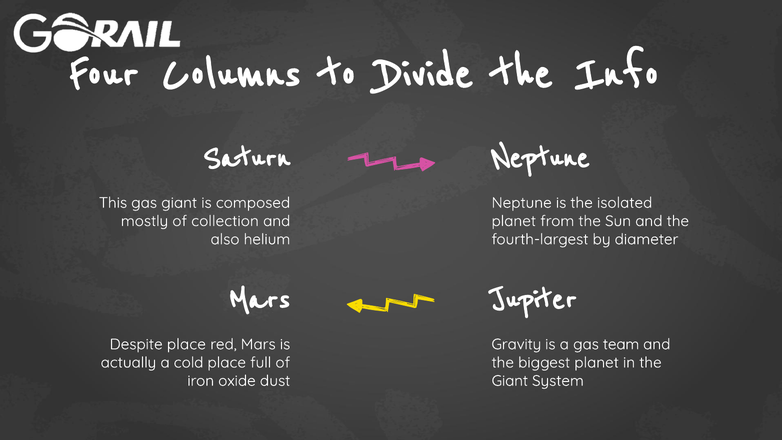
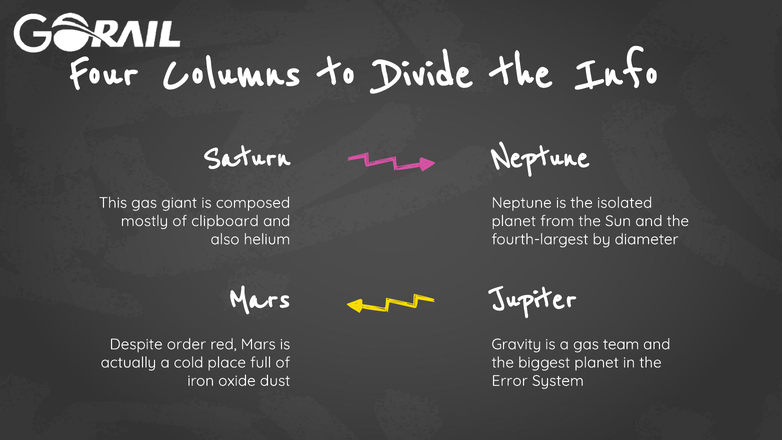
collection: collection -> clipboard
Despite place: place -> order
Giant at (510, 381): Giant -> Error
